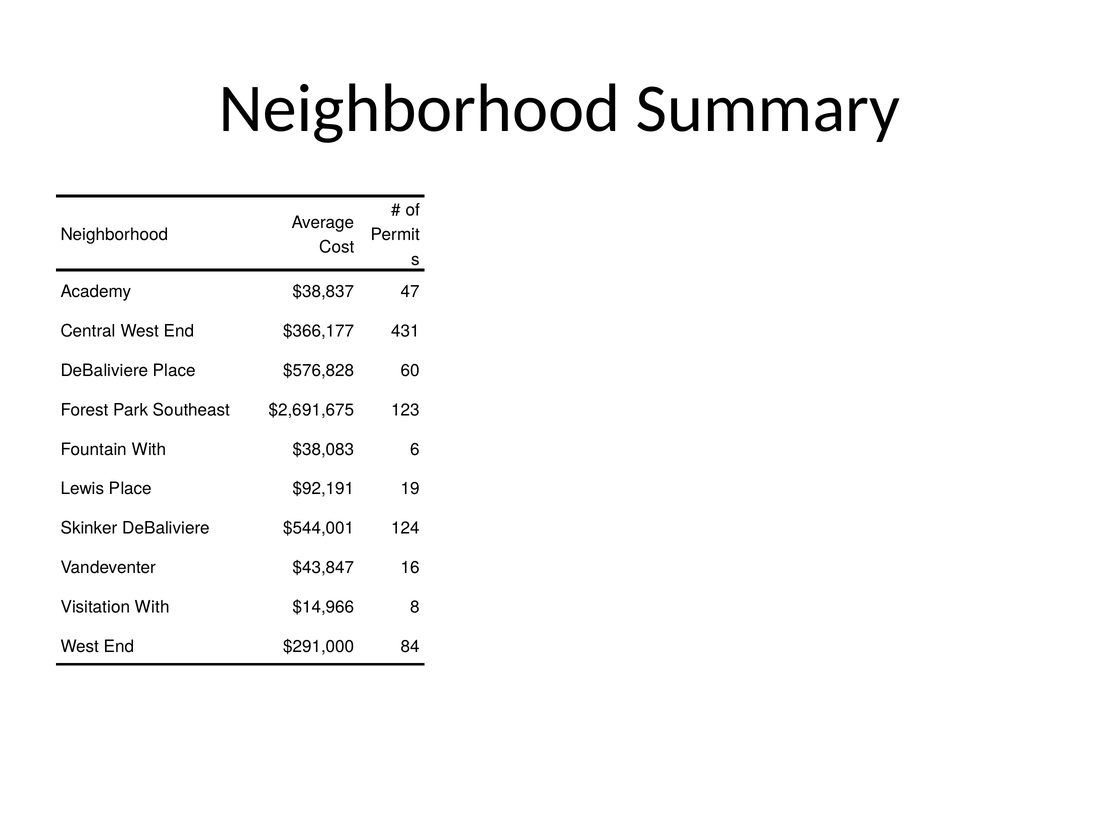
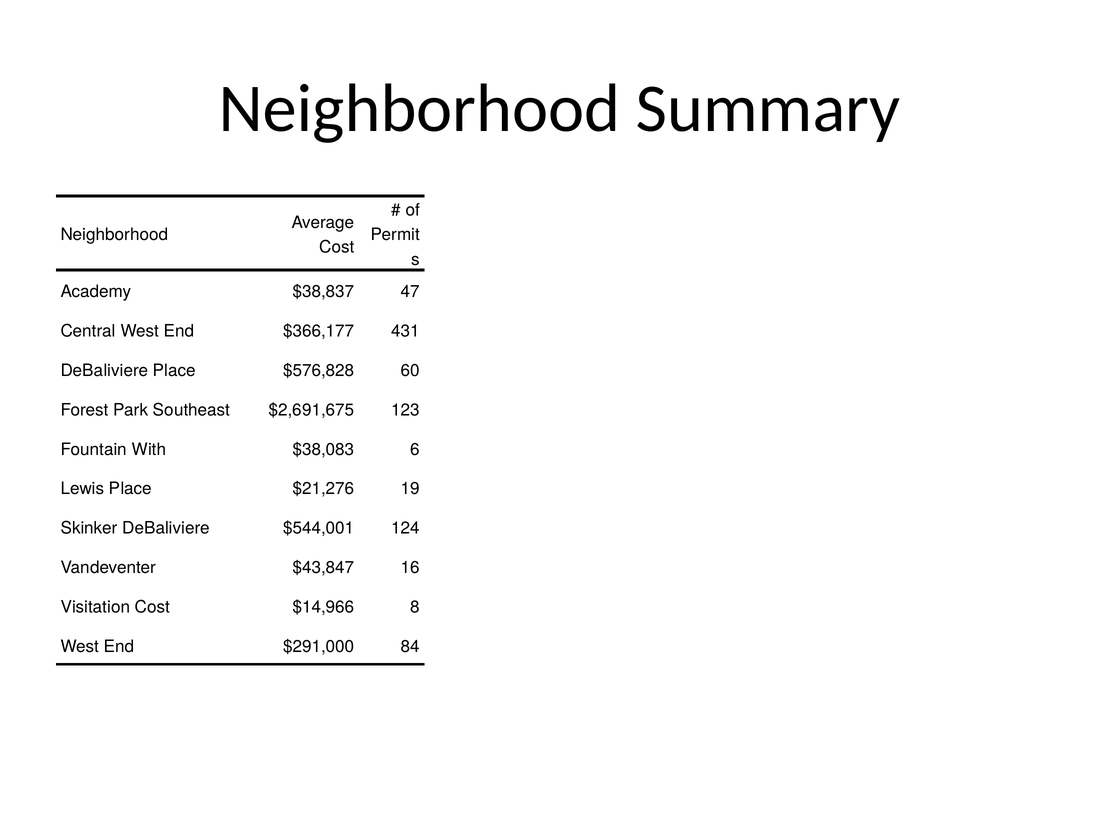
$92,191: $92,191 -> $21,276
Visitation With: With -> Cost
